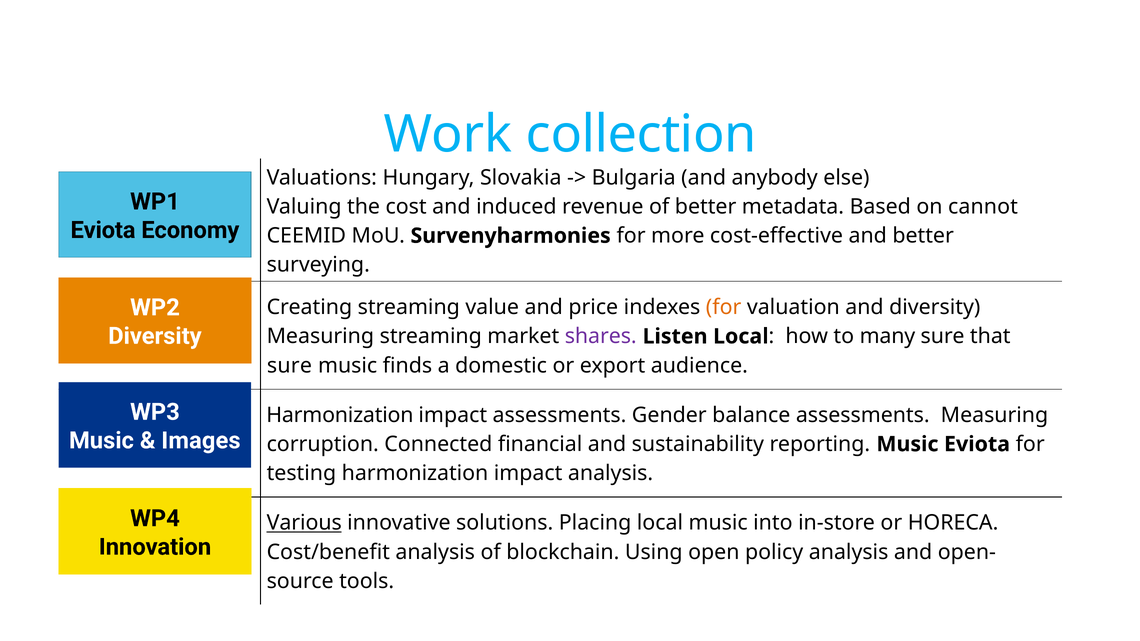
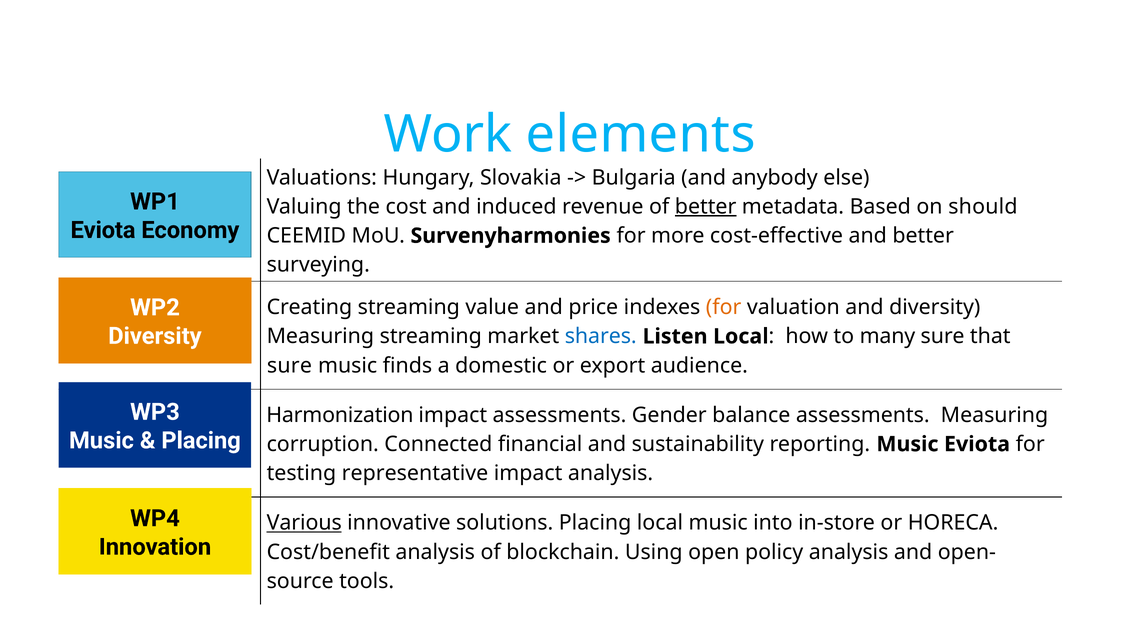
collection: collection -> elements
better at (706, 207) underline: none -> present
cannot: cannot -> should
shares colour: purple -> blue
Images at (201, 441): Images -> Placing
testing harmonization: harmonization -> representative
